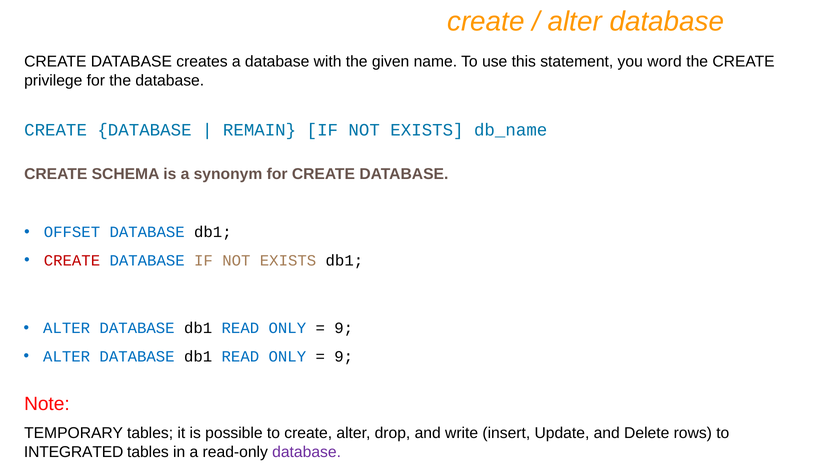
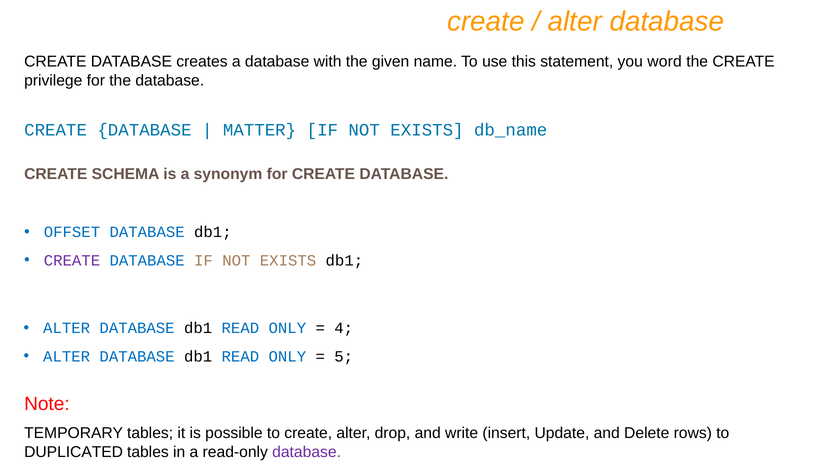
REMAIN: REMAIN -> MATTER
CREATE at (72, 260) colour: red -> purple
9 at (344, 328): 9 -> 4
9 at (344, 356): 9 -> 5
INTEGRATED: INTEGRATED -> DUPLICATED
